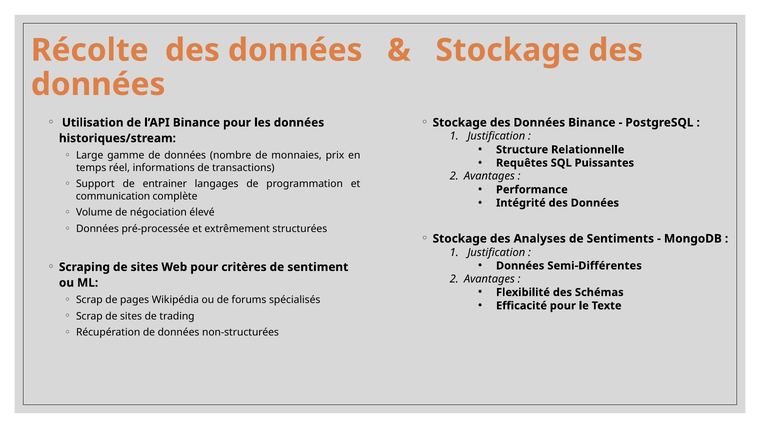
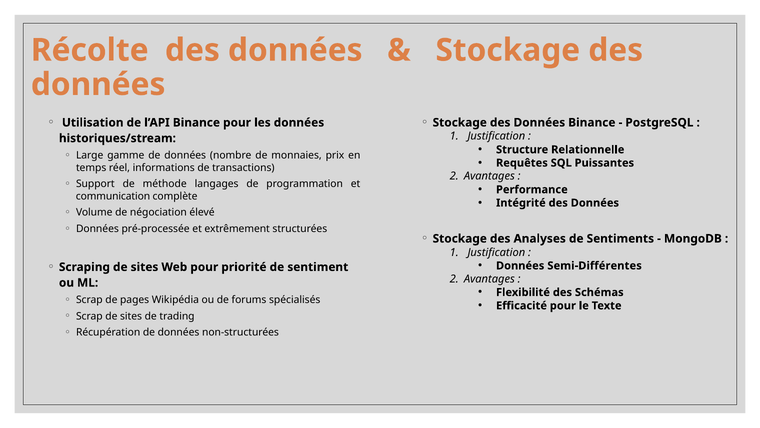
entrainer: entrainer -> méthode
critères: critères -> priorité
